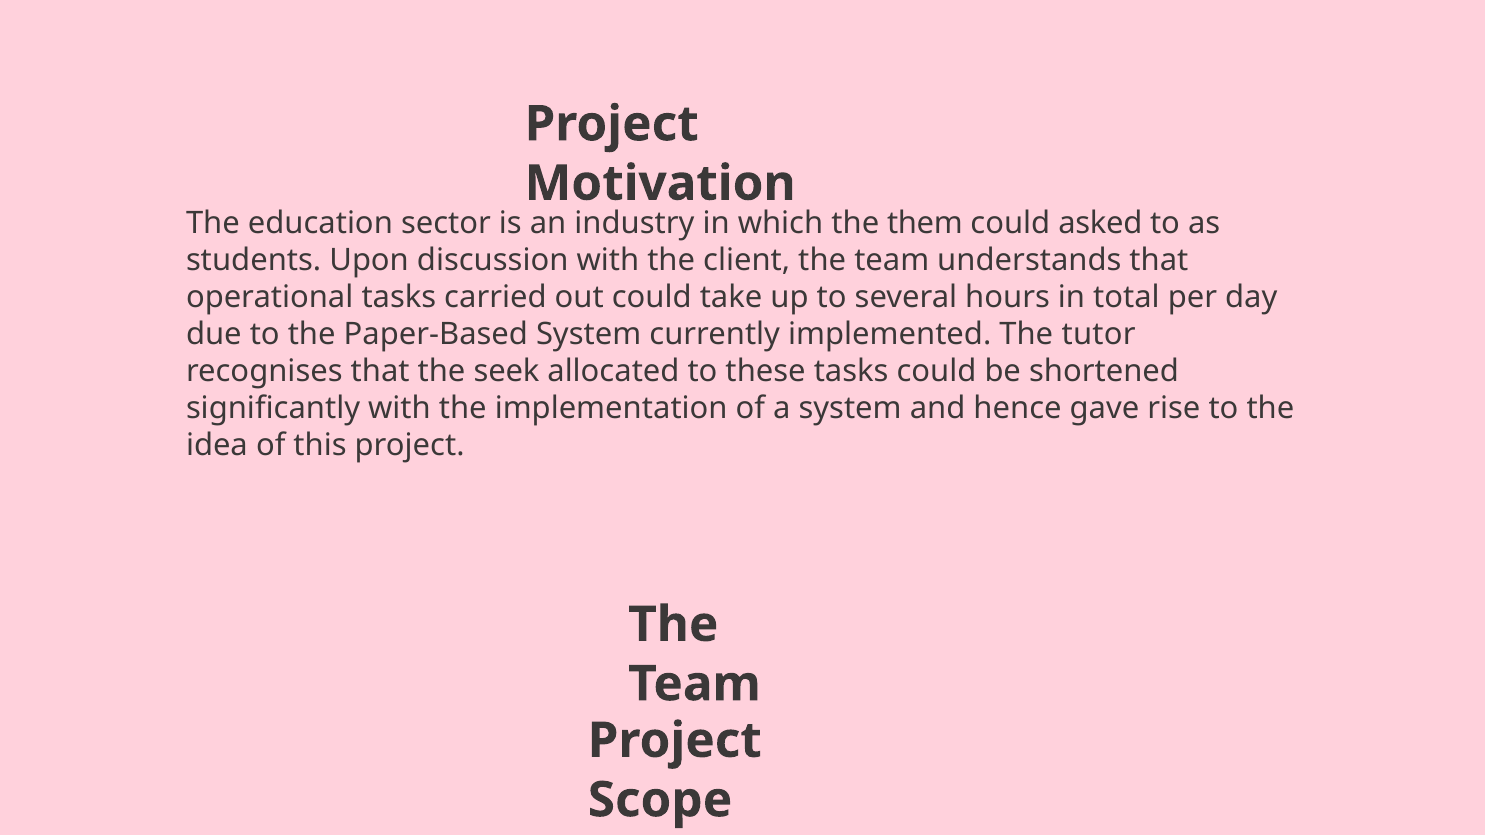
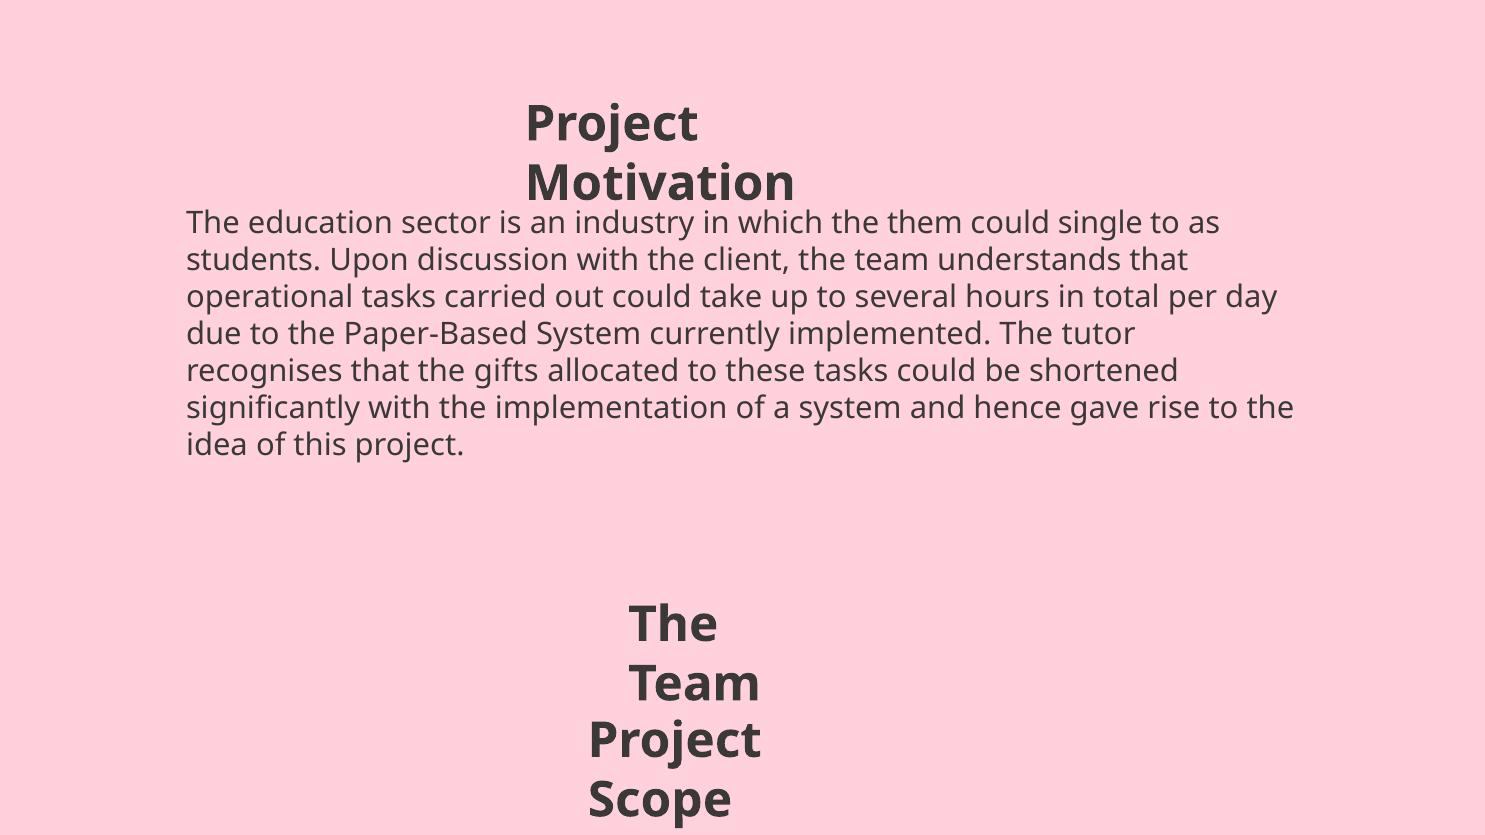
asked: asked -> single
seek: seek -> gifts
